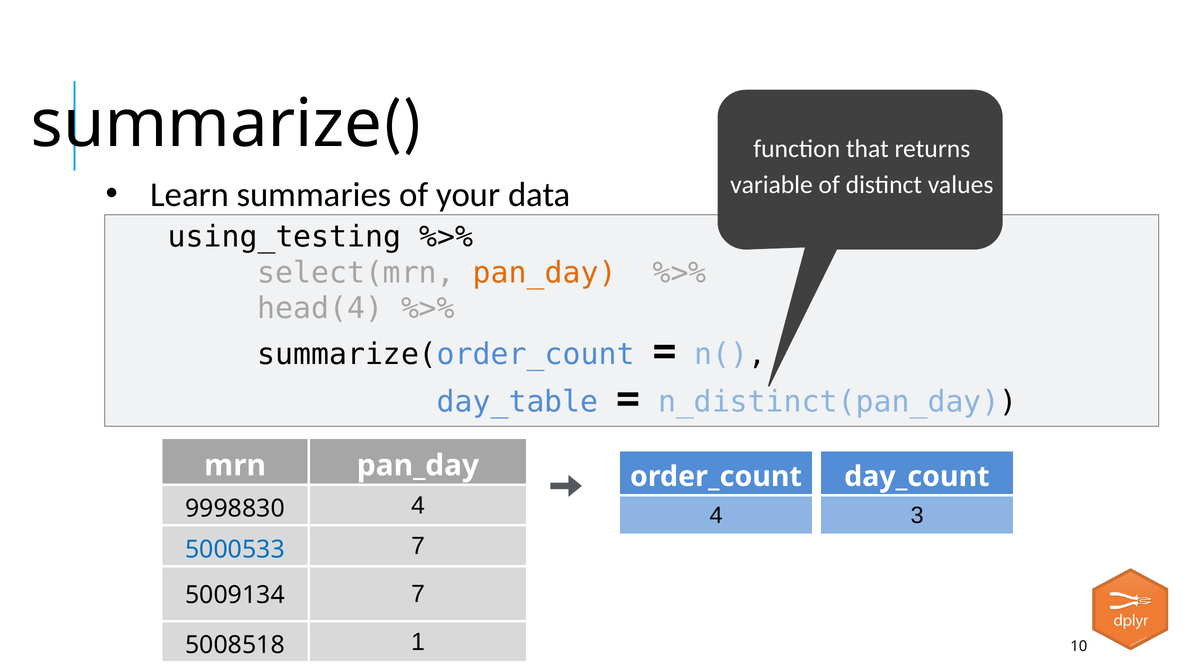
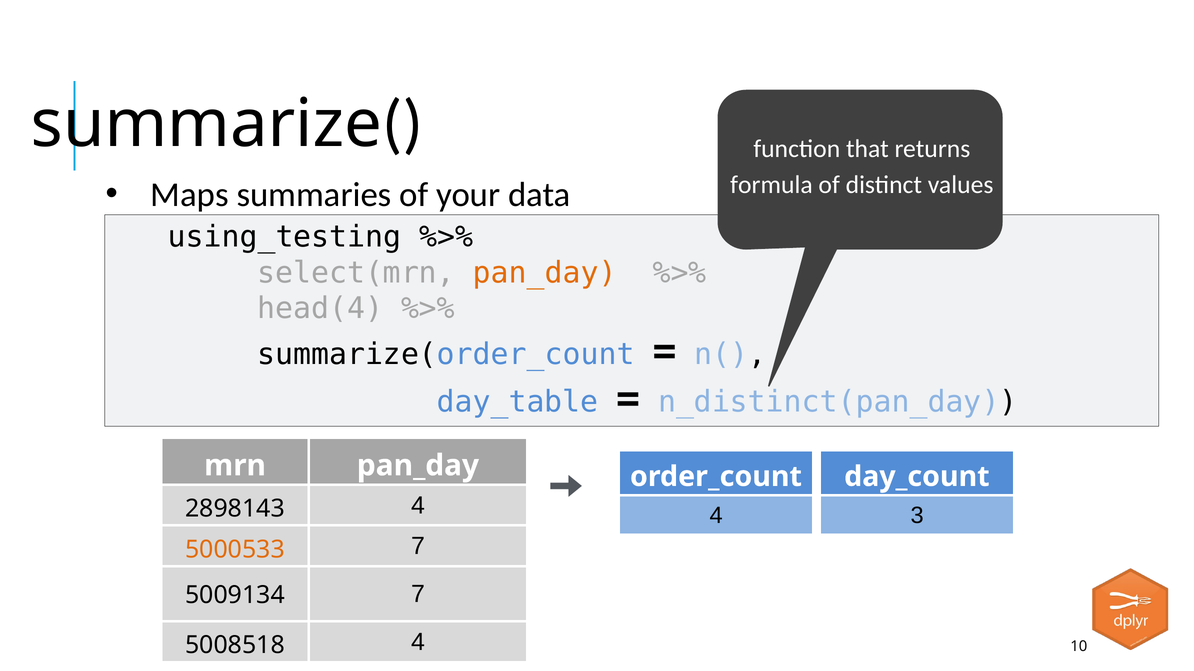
variable: variable -> formula
Learn: Learn -> Maps
9998830: 9998830 -> 2898143
5000533 colour: blue -> orange
5008518 1: 1 -> 4
